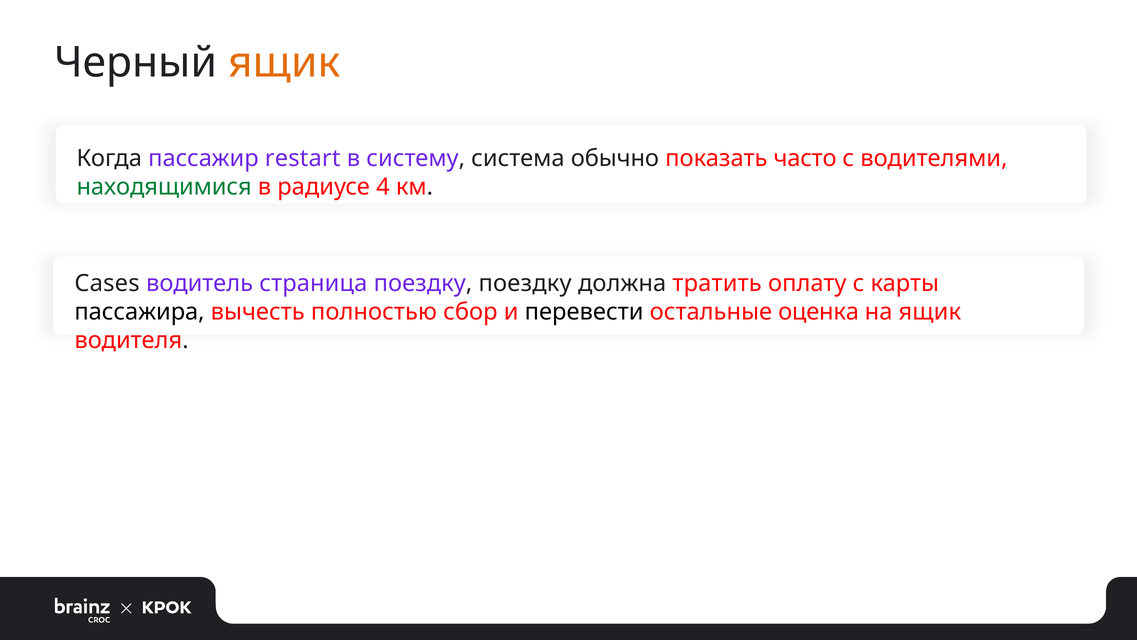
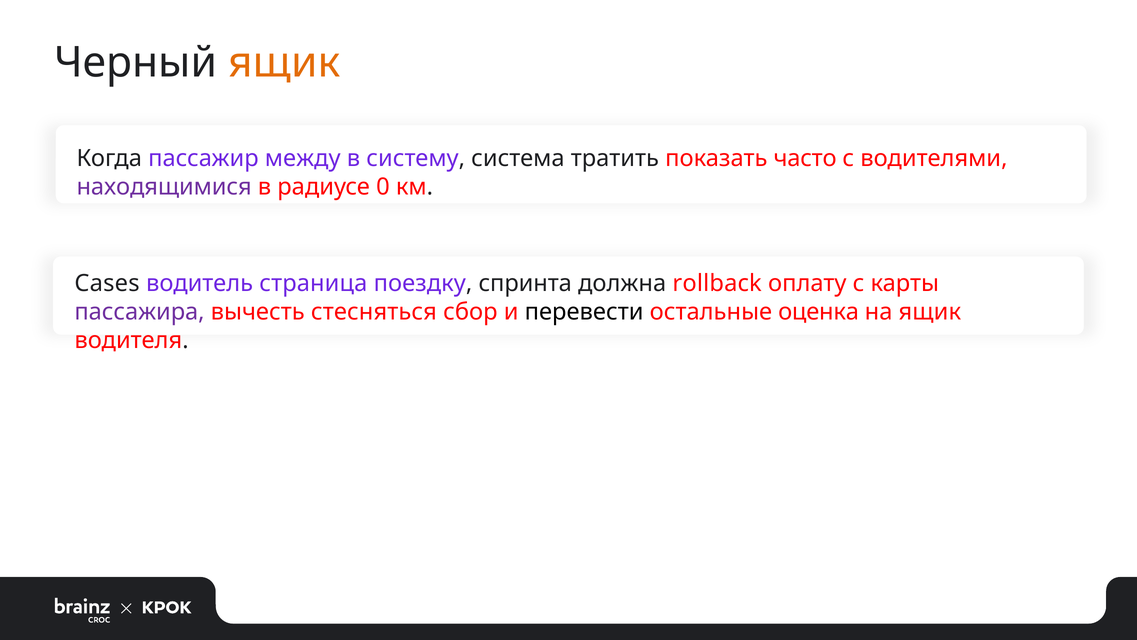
restart: restart -> между
обычно: обычно -> тратить
находящимися colour: green -> purple
4: 4 -> 0
поездку поездку: поездку -> спринта
тратить: тратить -> rollback
пассажира colour: black -> purple
полностью: полностью -> стесняться
